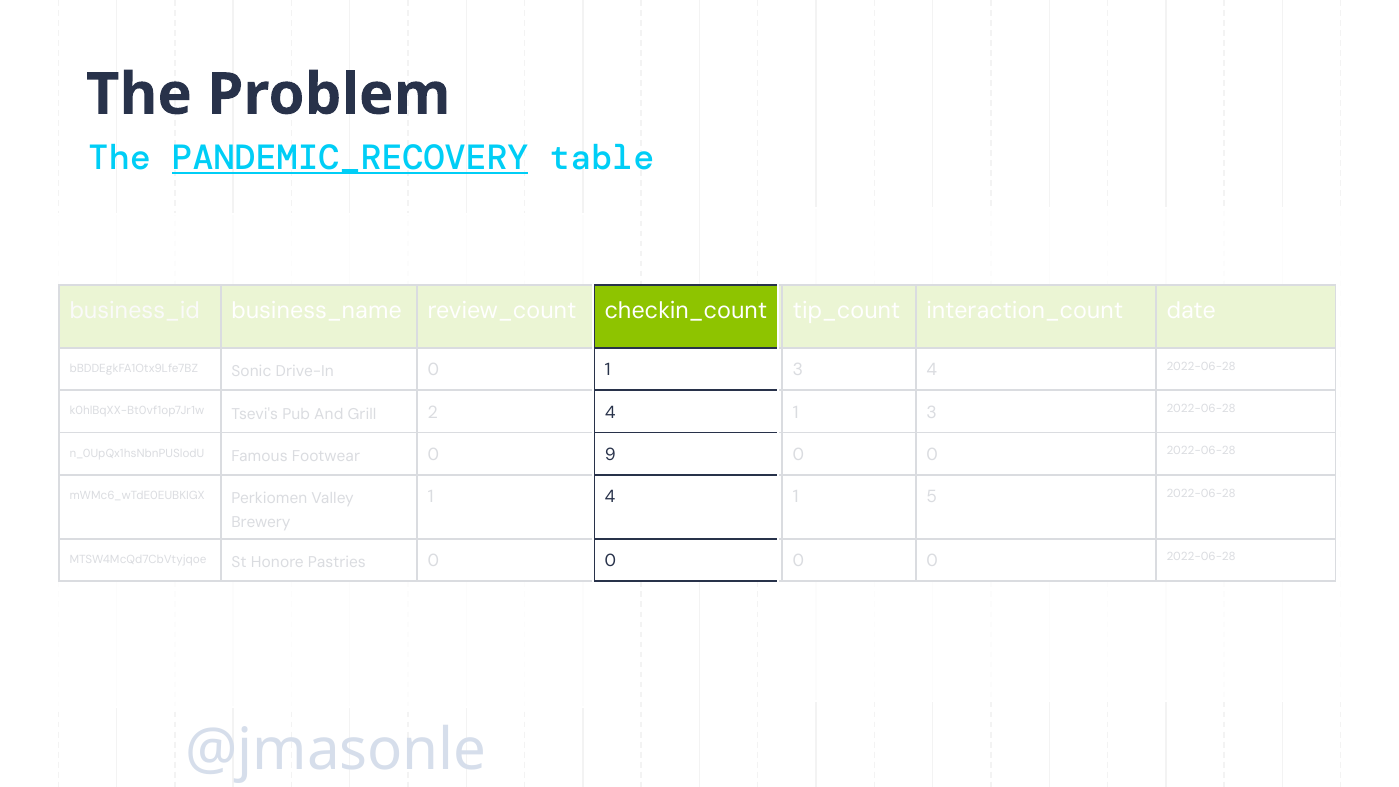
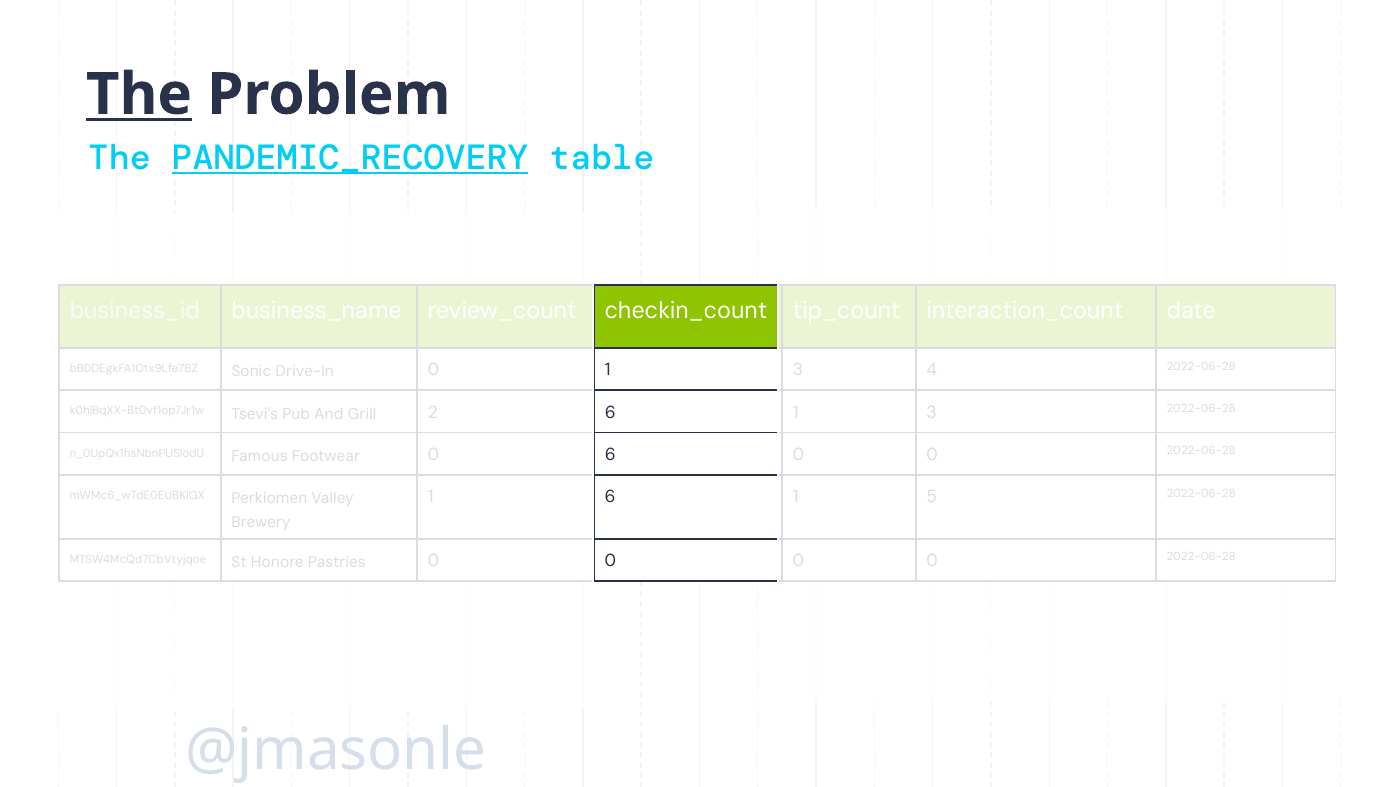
The at (139, 95) underline: none -> present
4 at (610, 412): 4 -> 6
9 at (610, 455): 9 -> 6
4 at (610, 497): 4 -> 6
